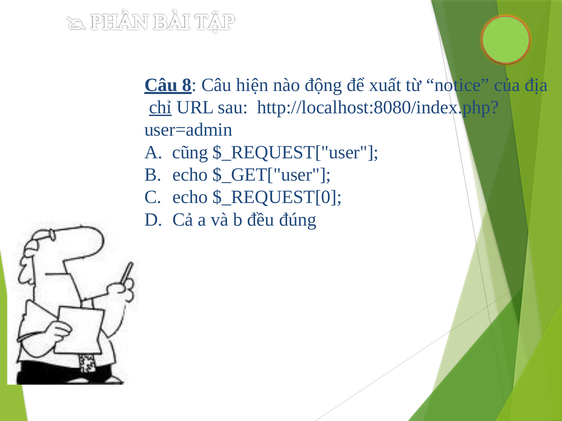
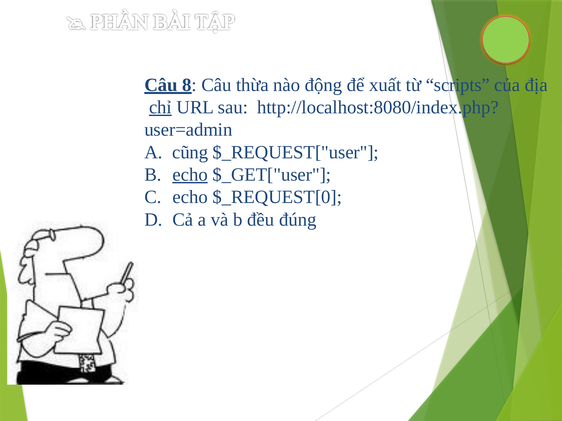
hiện: hiện -> thừa
notice: notice -> scripts
echo at (190, 175) underline: none -> present
